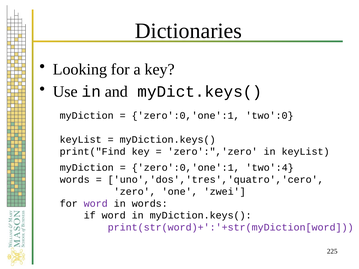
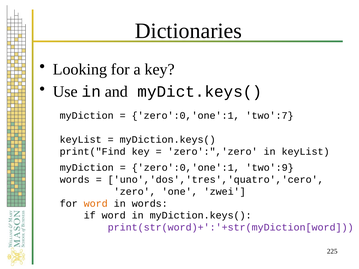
two':0: two':0 -> two':7
two':4: two':4 -> two':9
word at (96, 204) colour: purple -> orange
